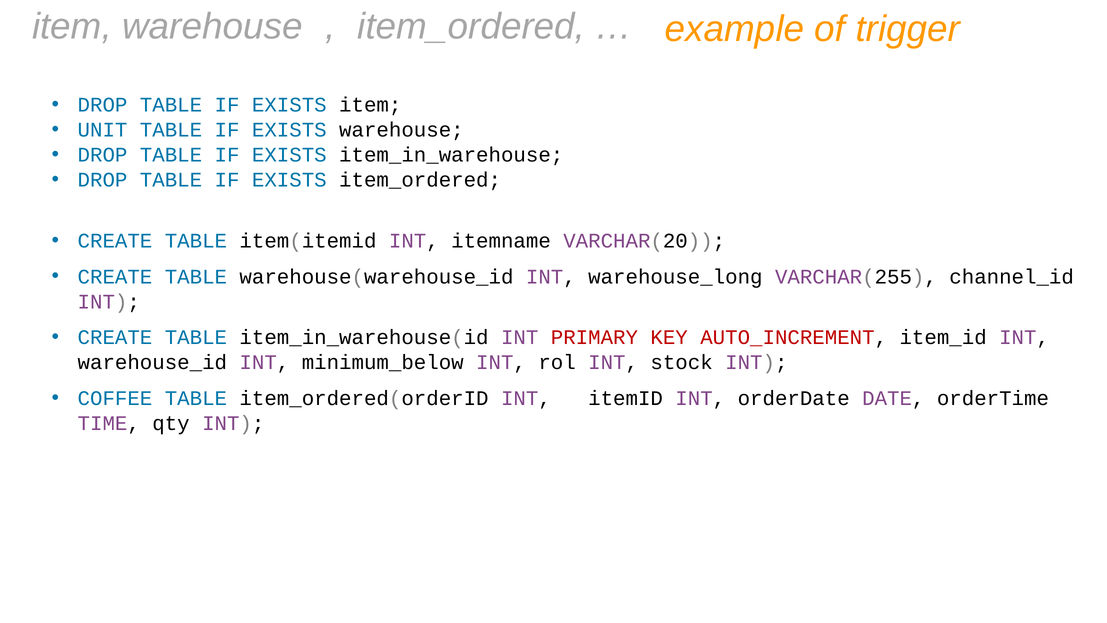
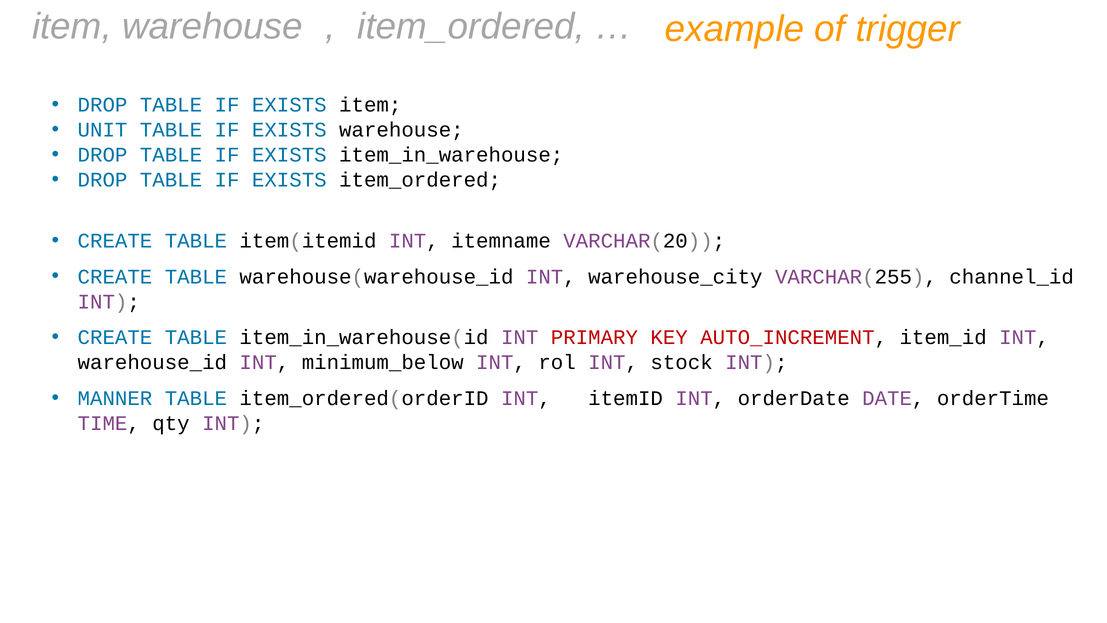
warehouse_long: warehouse_long -> warehouse_city
COFFEE: COFFEE -> MANNER
